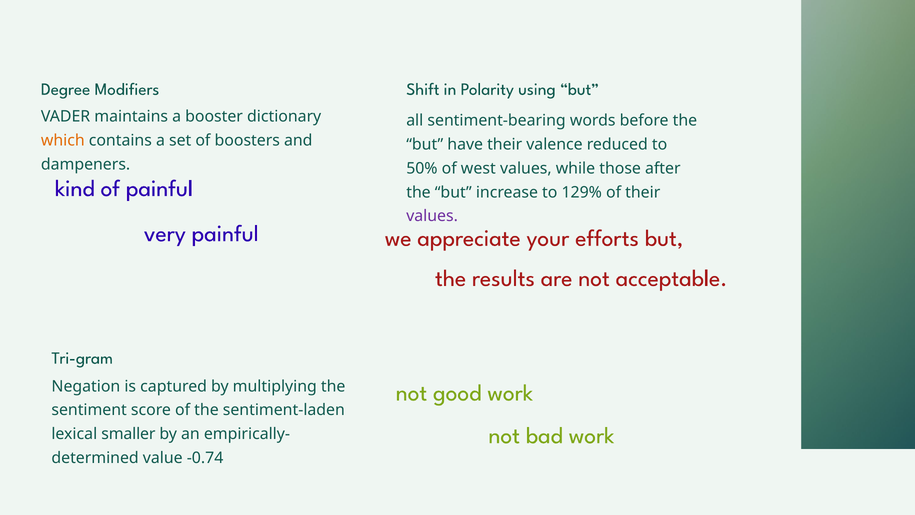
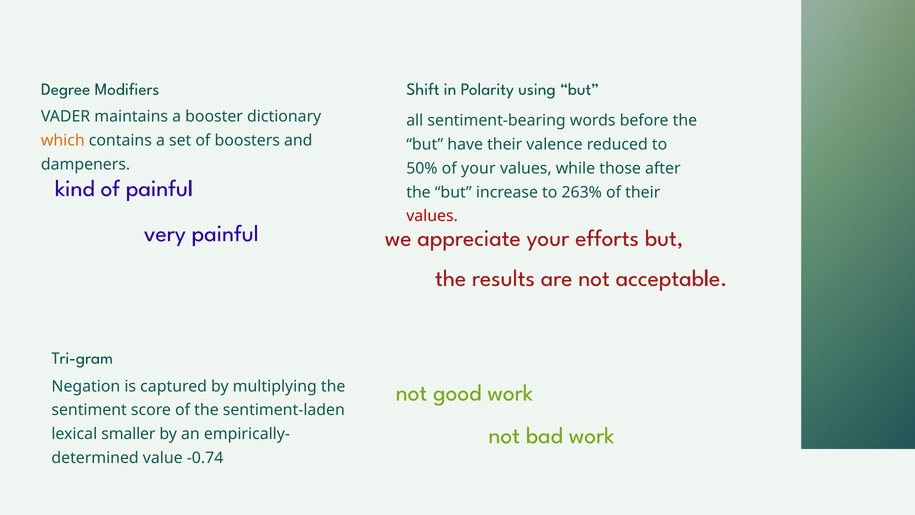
of west: west -> your
129%: 129% -> 263%
values at (432, 216) colour: purple -> red
